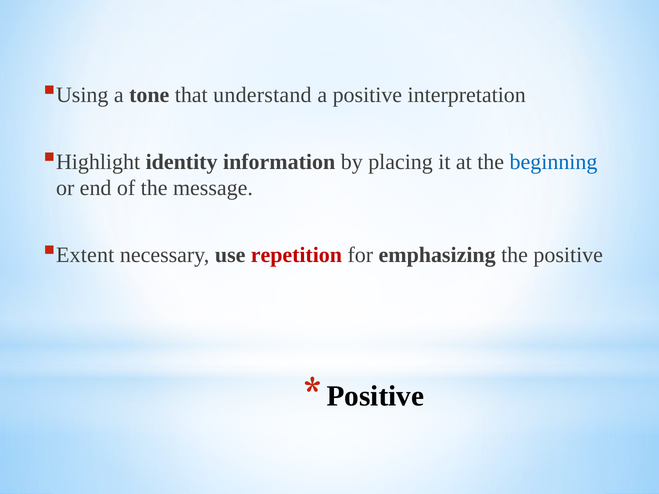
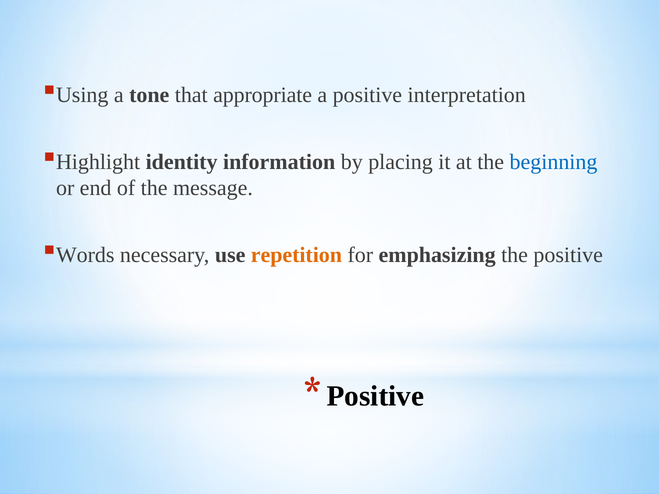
understand: understand -> appropriate
Extent: Extent -> Words
repetition colour: red -> orange
